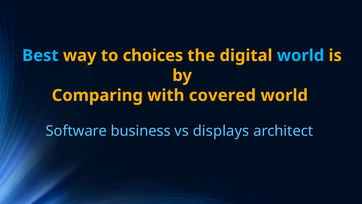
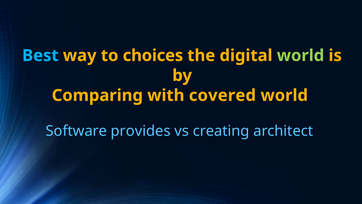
world at (301, 55) colour: light blue -> light green
business: business -> provides
displays: displays -> creating
